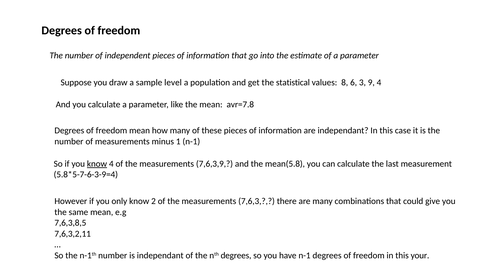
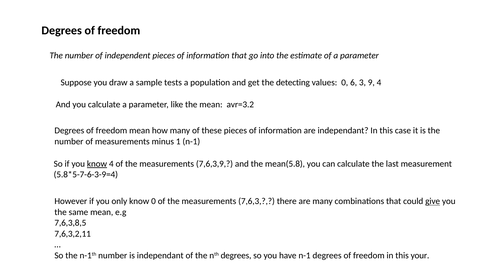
level: level -> tests
statistical: statistical -> detecting
values 8: 8 -> 0
avr=7.8: avr=7.8 -> avr=3.2
know 2: 2 -> 0
give underline: none -> present
